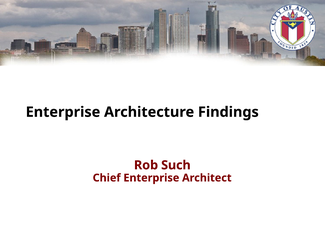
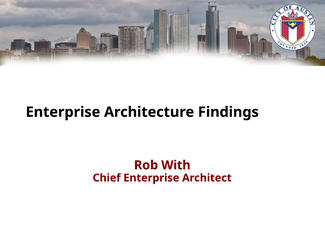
Such: Such -> With
